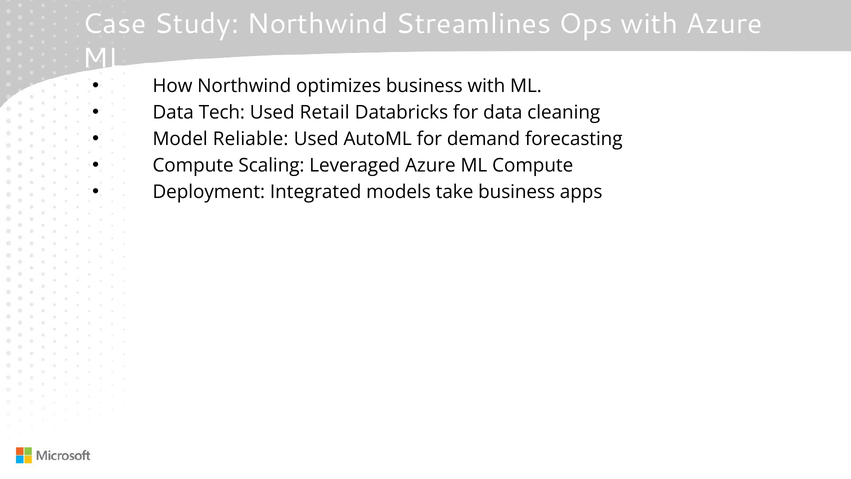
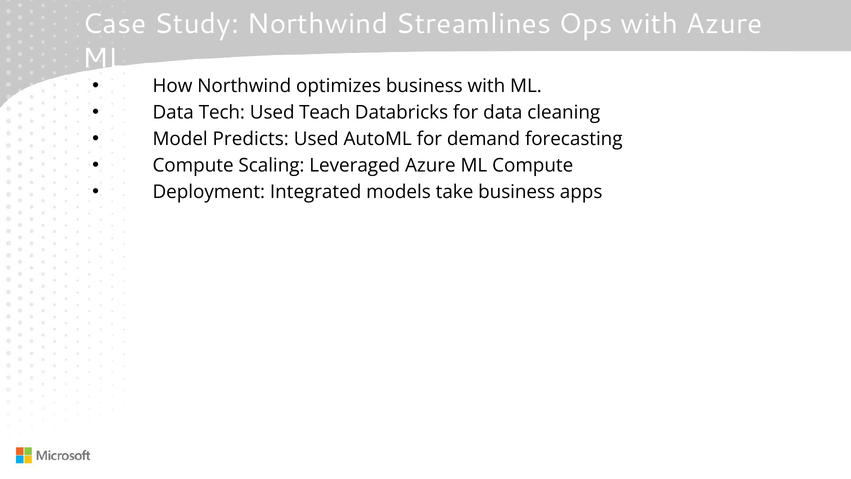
Retail: Retail -> Teach
Reliable: Reliable -> Predicts
